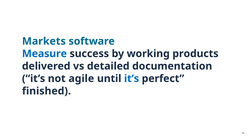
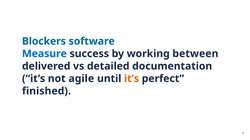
Markets: Markets -> Blockers
products: products -> between
it’s at (132, 79) colour: blue -> orange
